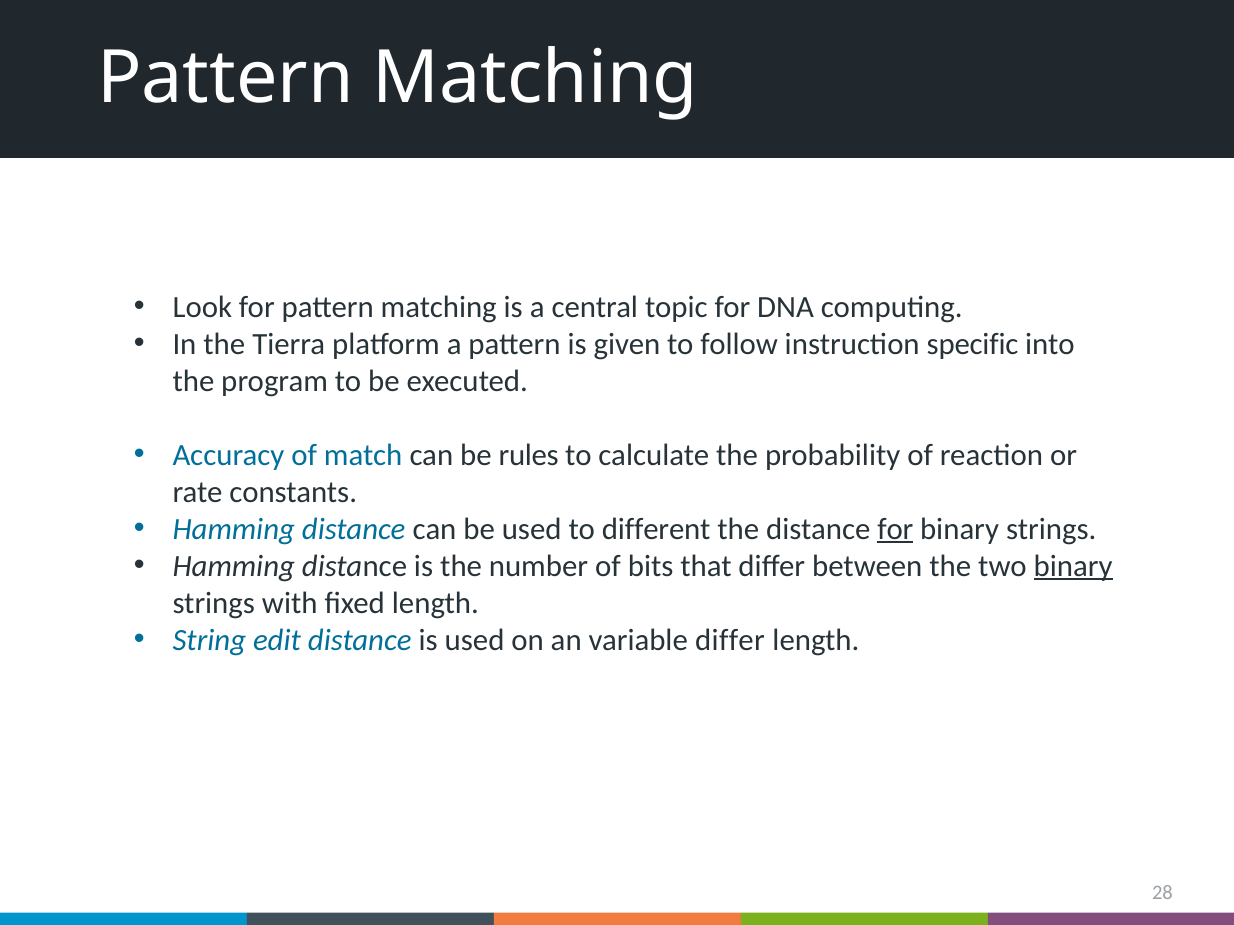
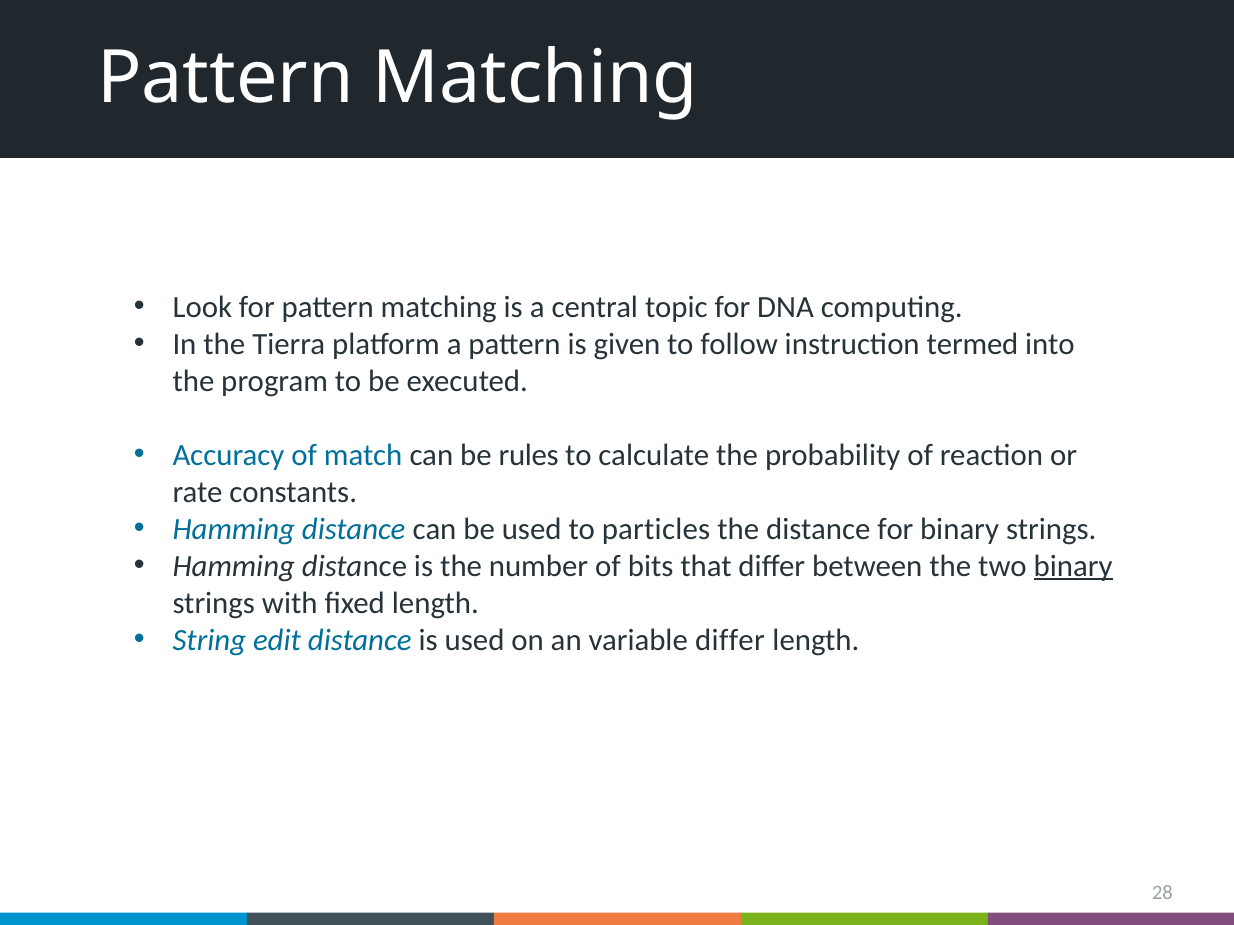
specific: specific -> termed
different: different -> particles
for at (895, 529) underline: present -> none
